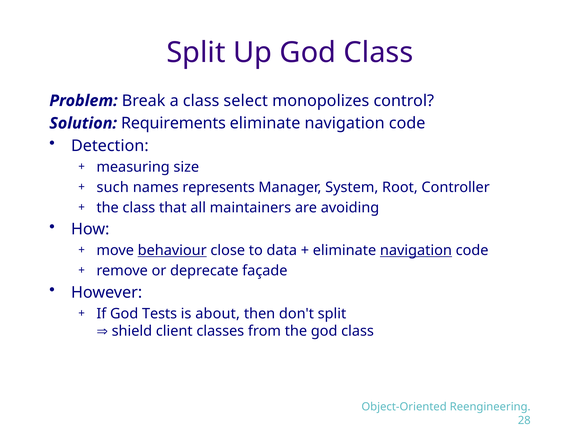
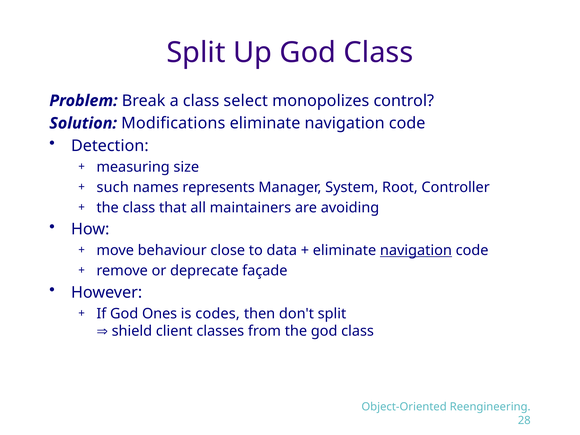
Requirements: Requirements -> Modifications
behaviour underline: present -> none
Tests: Tests -> Ones
about: about -> codes
